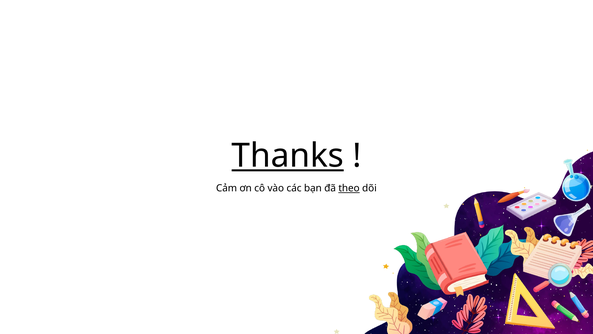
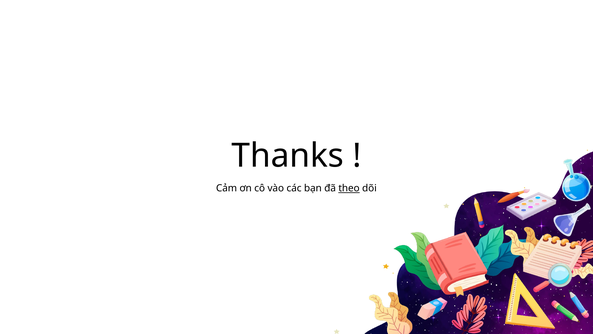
Thanks underline: present -> none
